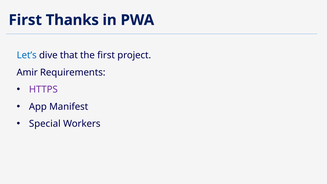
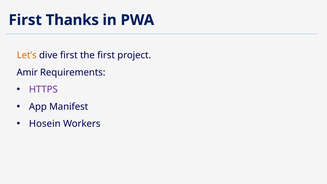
Let’s colour: blue -> orange
dive that: that -> first
Special: Special -> Hosein
